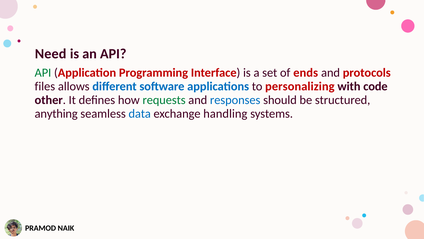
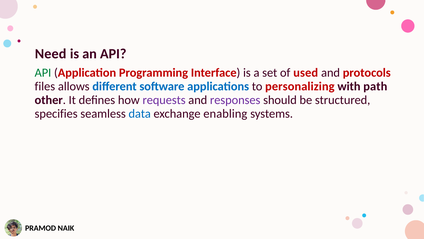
ends: ends -> used
code: code -> path
requests colour: green -> purple
responses colour: blue -> purple
anything: anything -> specifies
handling: handling -> enabling
